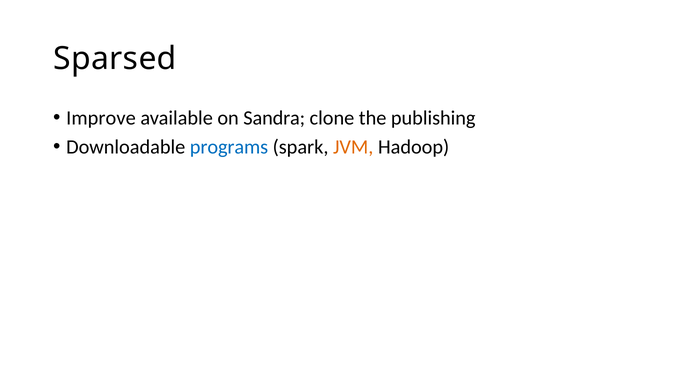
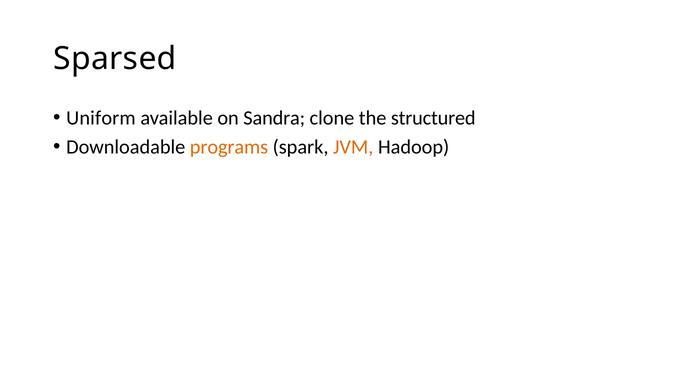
Improve: Improve -> Uniform
publishing: publishing -> structured
programs colour: blue -> orange
